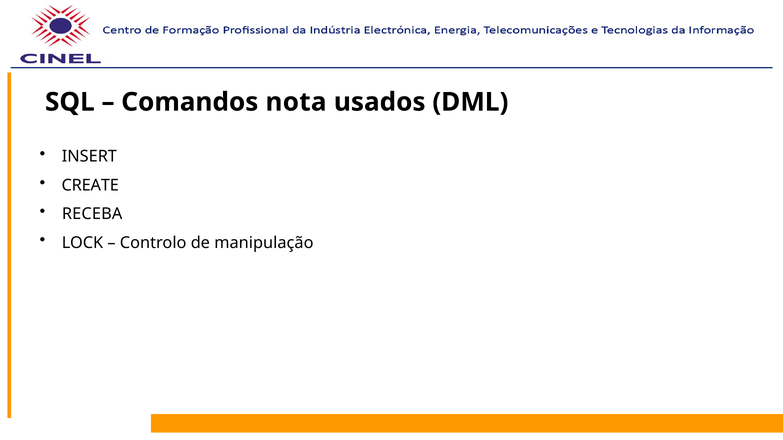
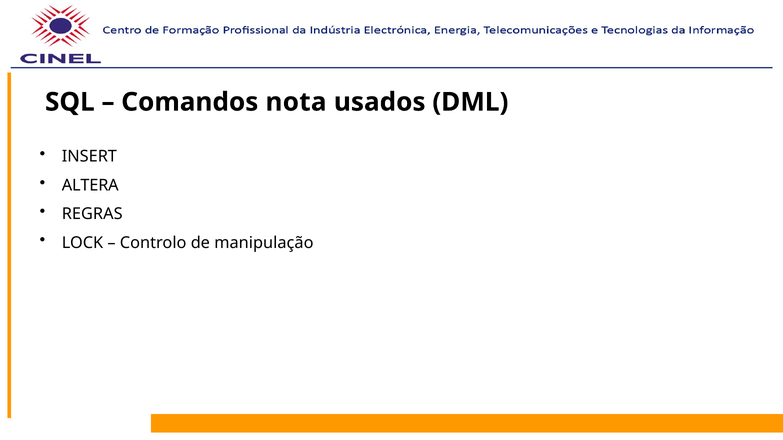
CREATE: CREATE -> ALTERA
RECEBA: RECEBA -> REGRAS
